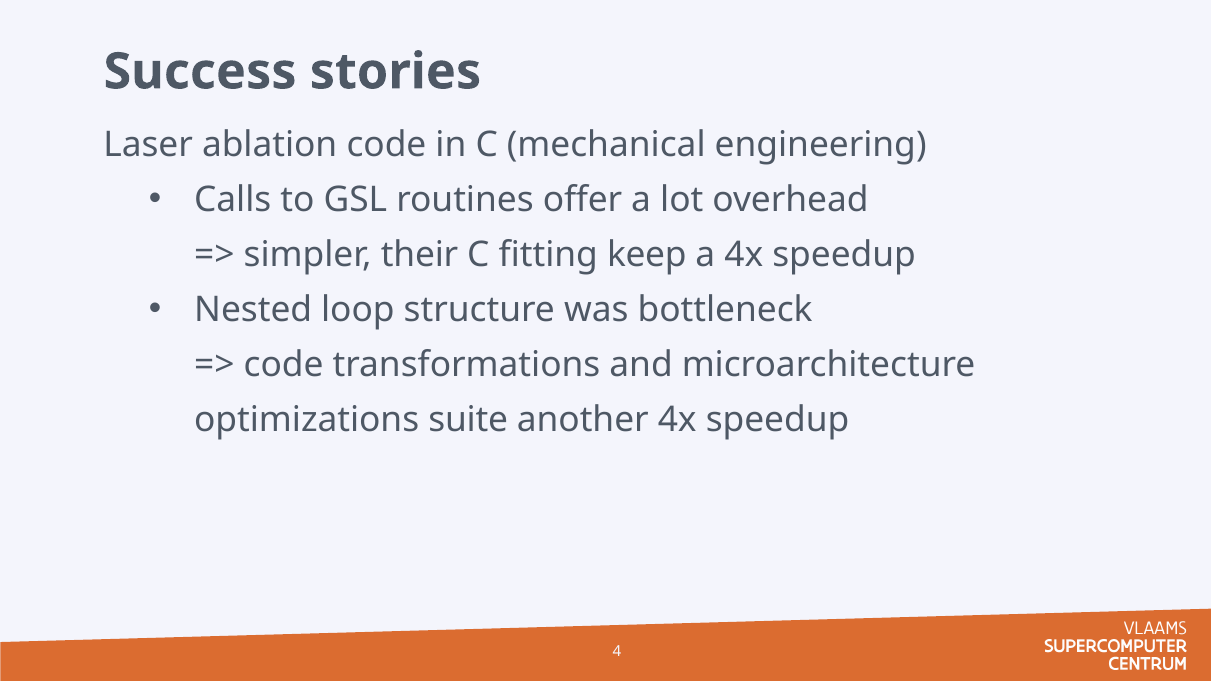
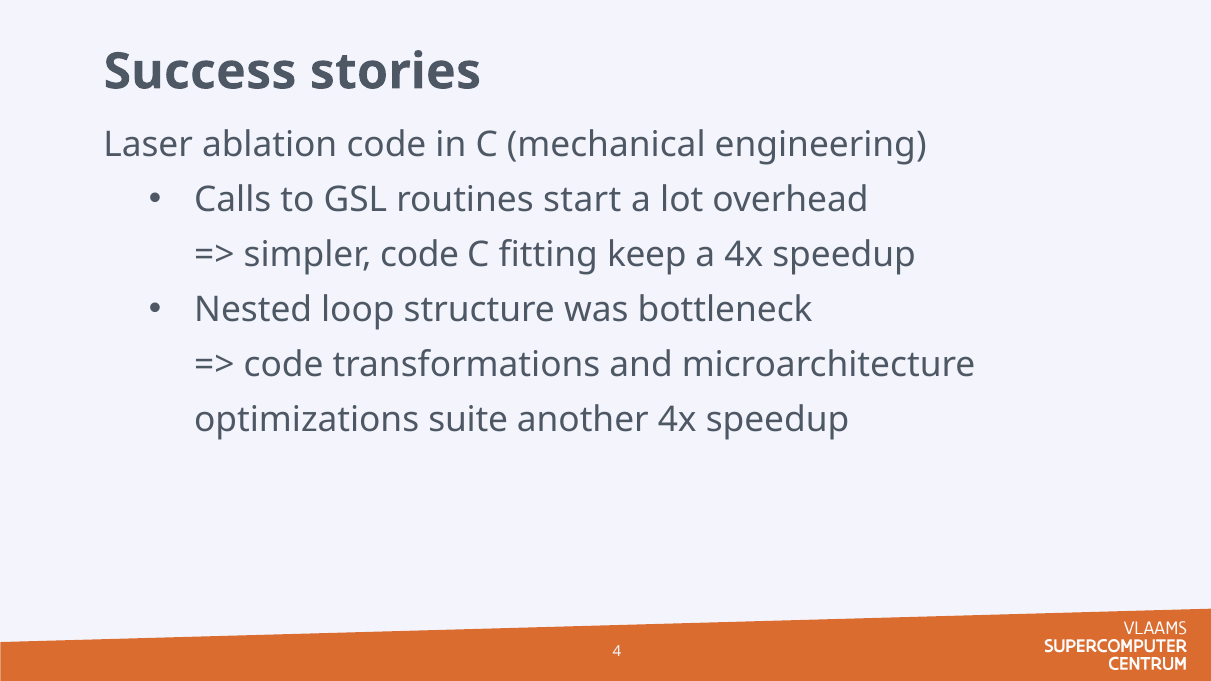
offer: offer -> start
simpler their: their -> code
